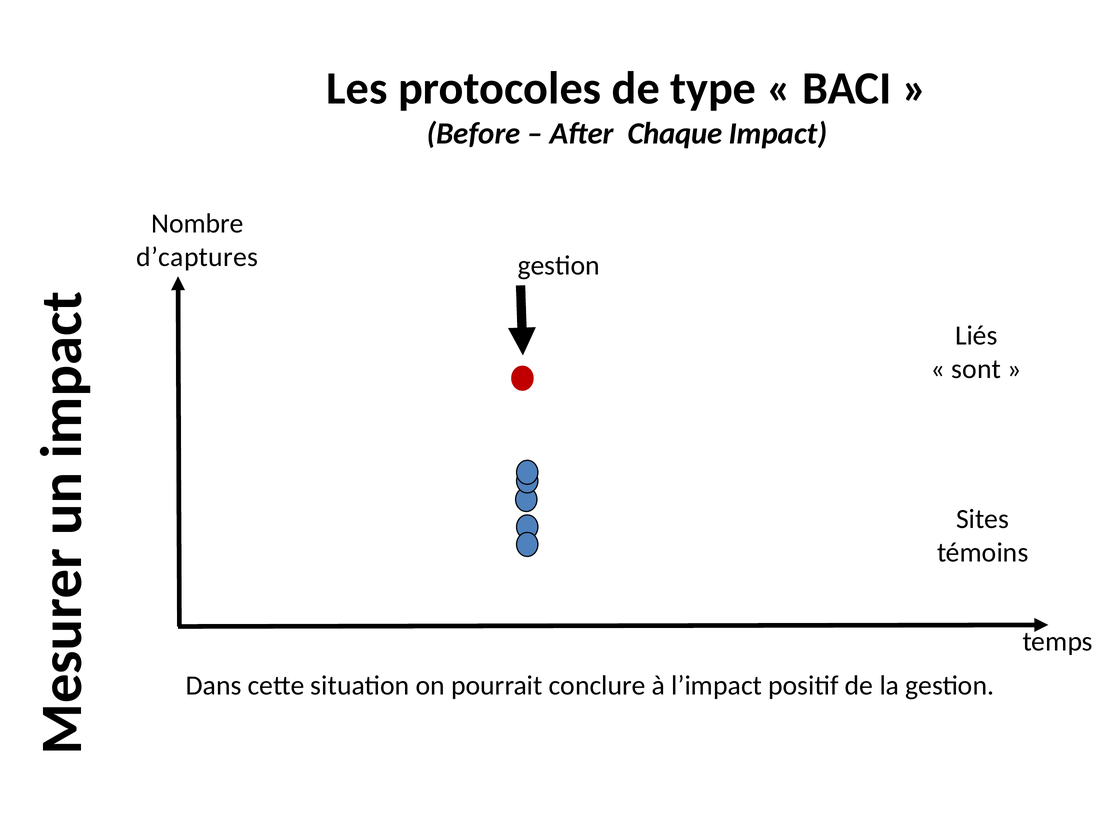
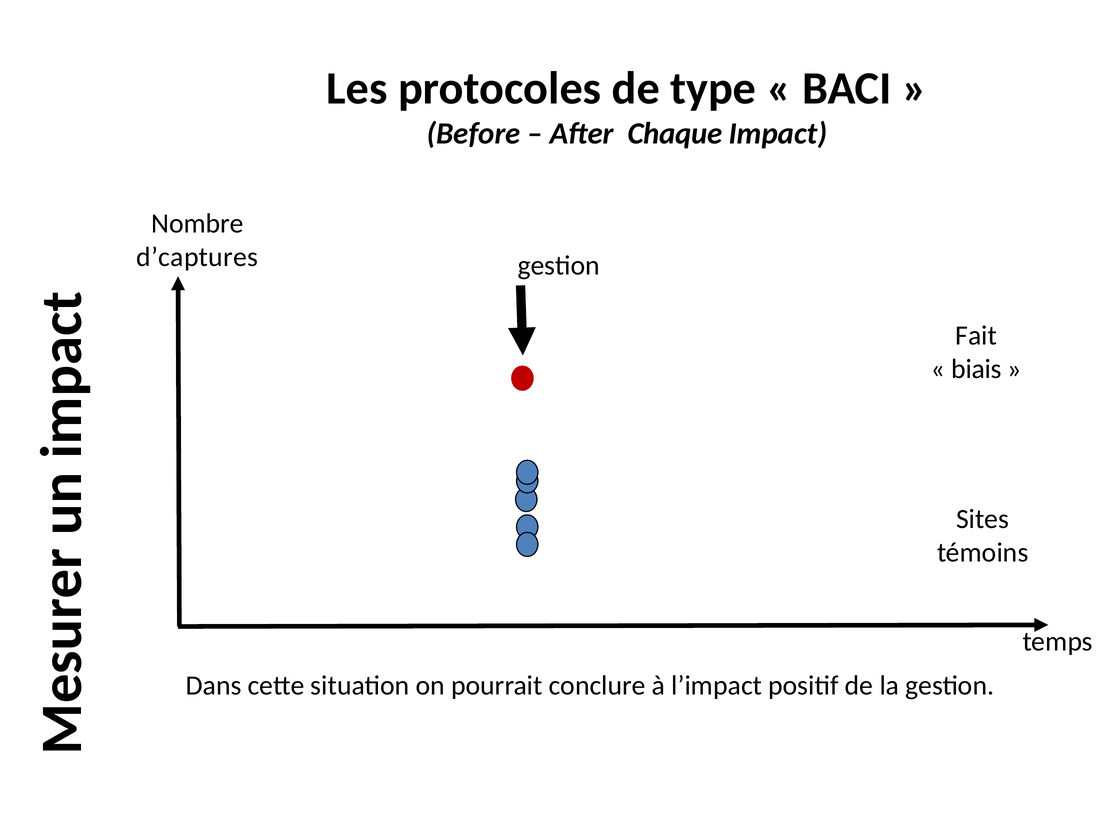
Liés: Liés -> Fait
sont: sont -> biais
